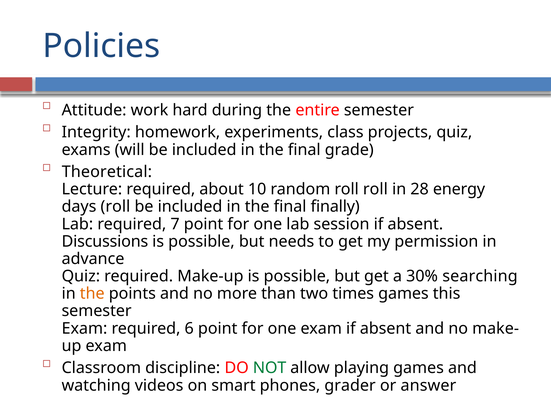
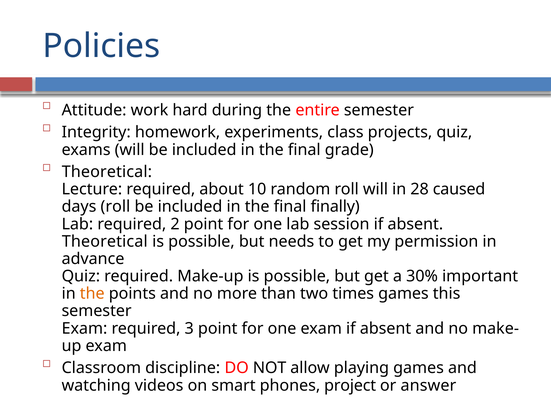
roll roll: roll -> will
energy: energy -> caused
7: 7 -> 2
Discussions at (105, 241): Discussions -> Theoretical
searching: searching -> important
6: 6 -> 3
NOT colour: green -> black
grader: grader -> project
